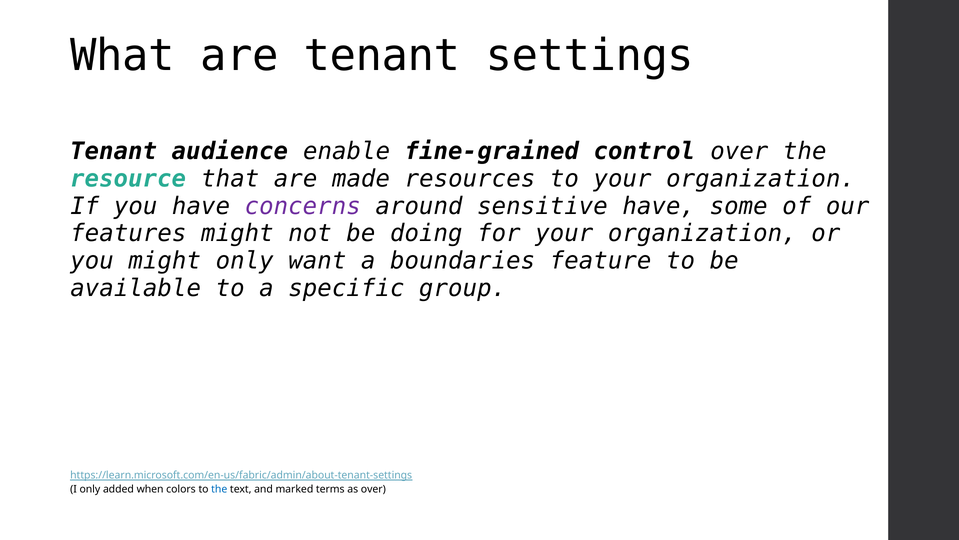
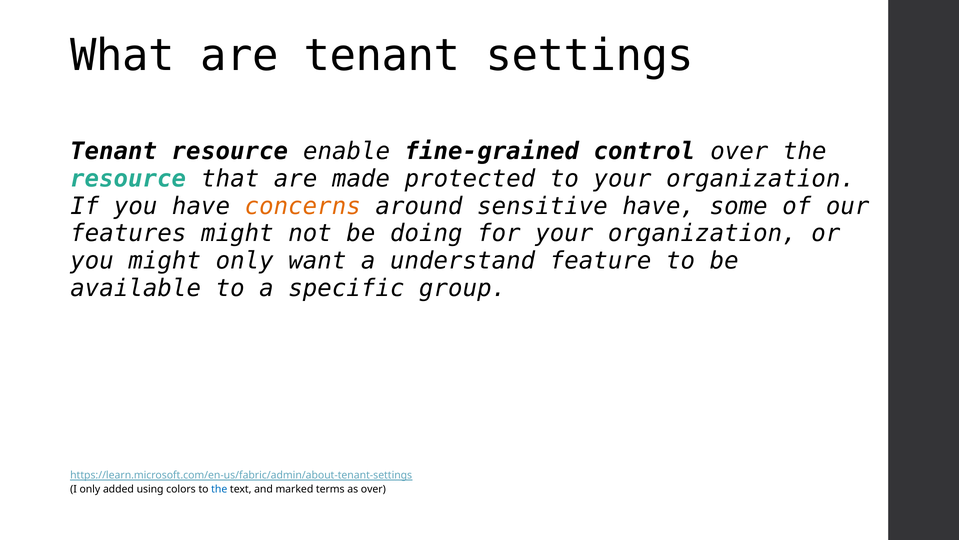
Tenant audience: audience -> resource
resources: resources -> protected
concerns colour: purple -> orange
boundaries: boundaries -> understand
when: when -> using
